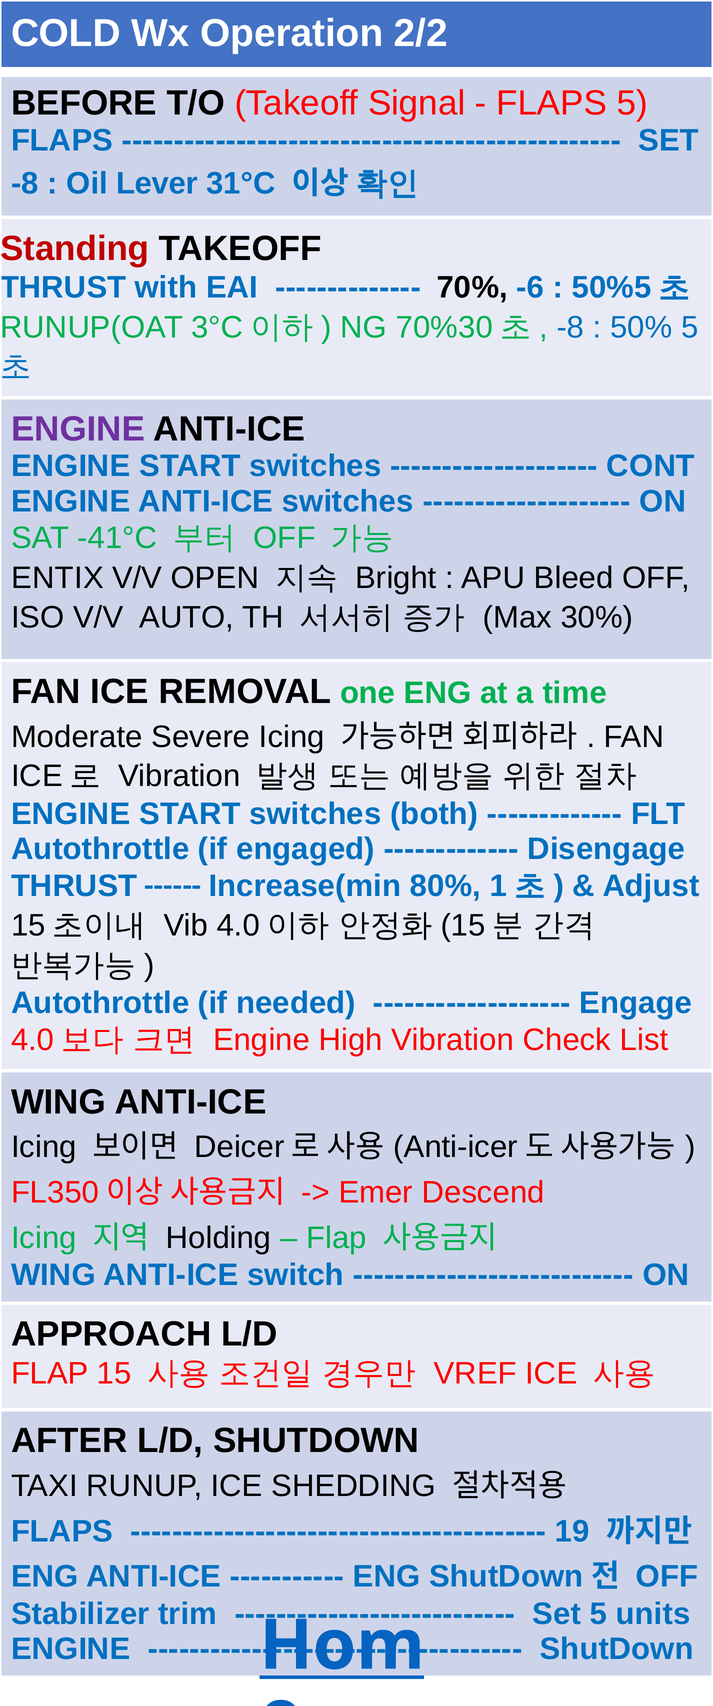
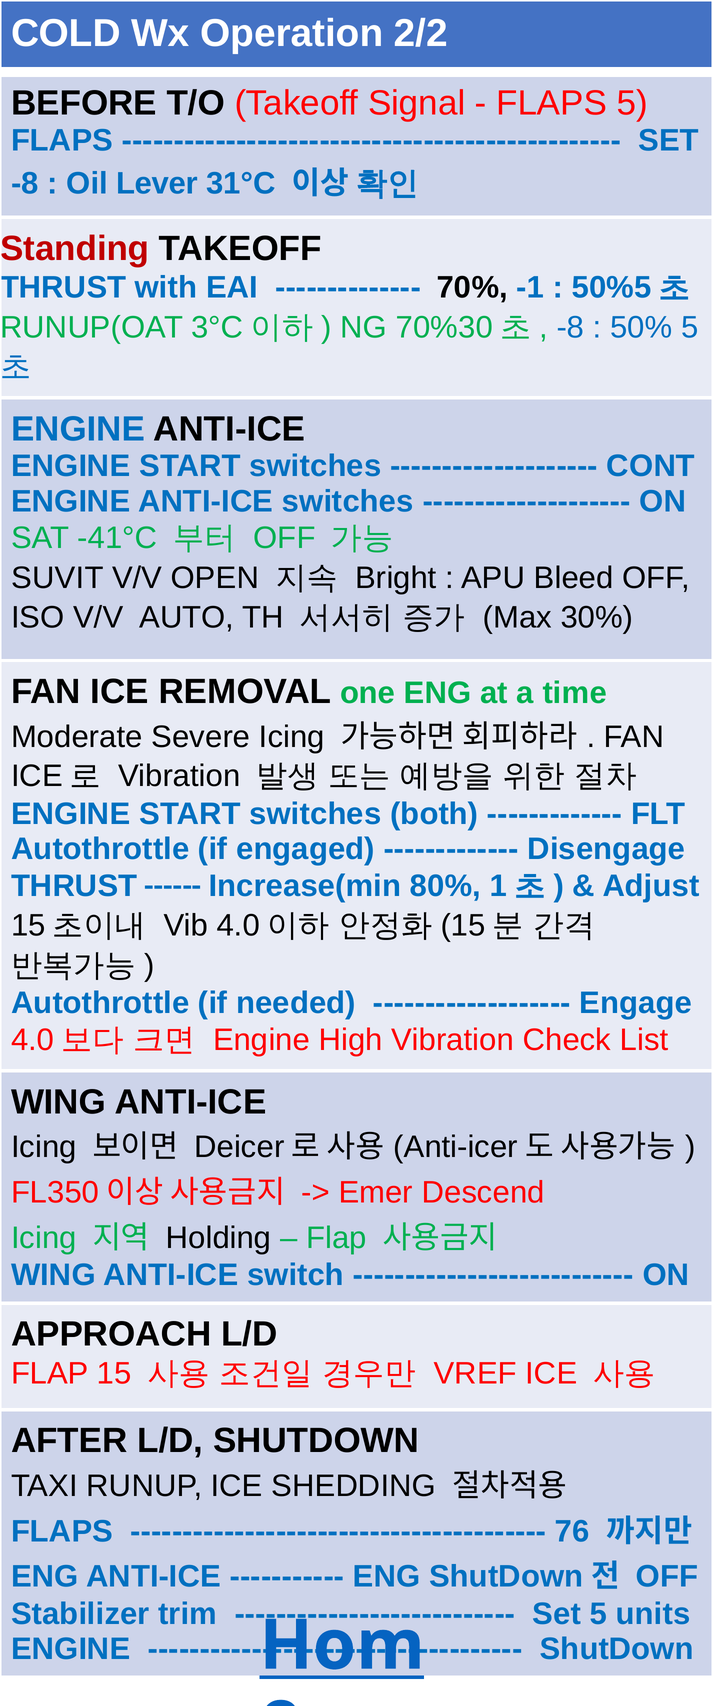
-6: -6 -> -1
ENGINE at (78, 429) colour: purple -> blue
ENTIX: ENTIX -> SUVIT
19: 19 -> 76
